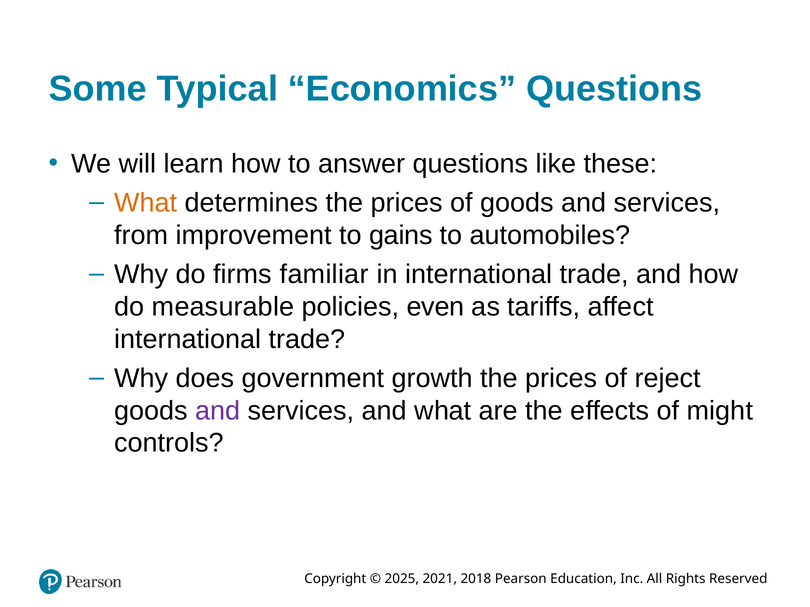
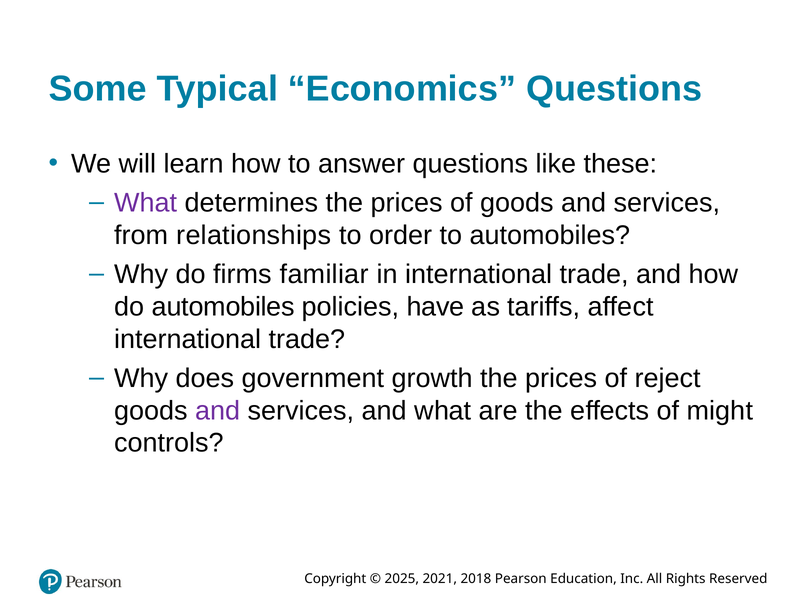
What at (146, 203) colour: orange -> purple
improvement: improvement -> relationships
gains: gains -> order
do measurable: measurable -> automobiles
even: even -> have
